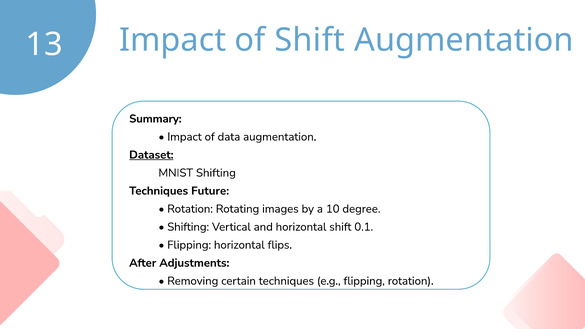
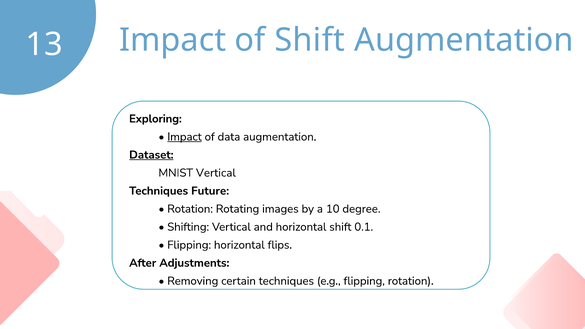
Summary: Summary -> Exploring
Impact at (185, 137) underline: none -> present
MNIST Shifting: Shifting -> Vertical
